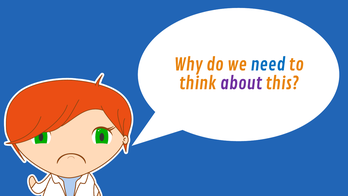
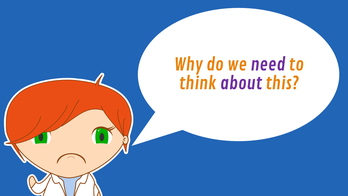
need colour: blue -> purple
